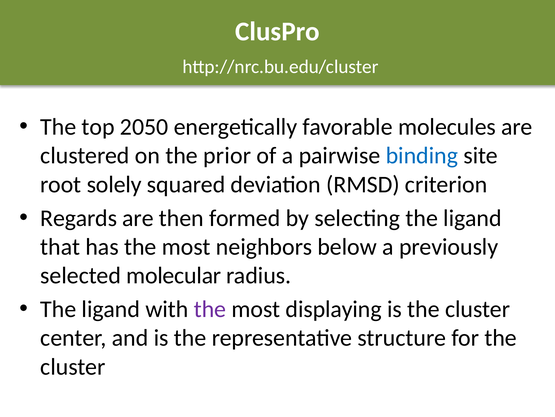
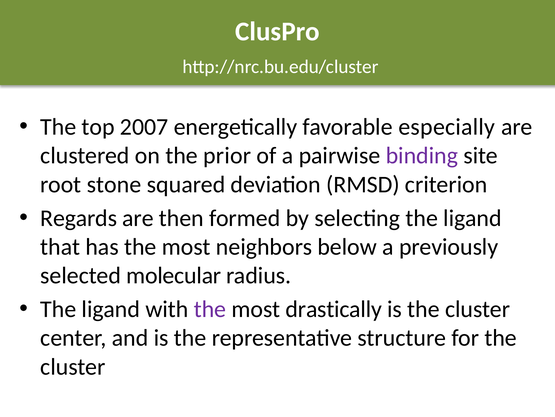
2050: 2050 -> 2007
molecules: molecules -> especially
binding colour: blue -> purple
solely: solely -> stone
displaying: displaying -> drastically
